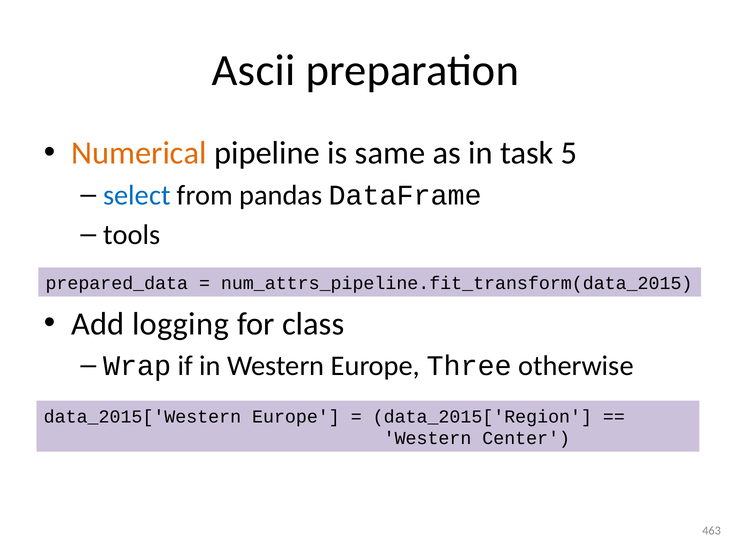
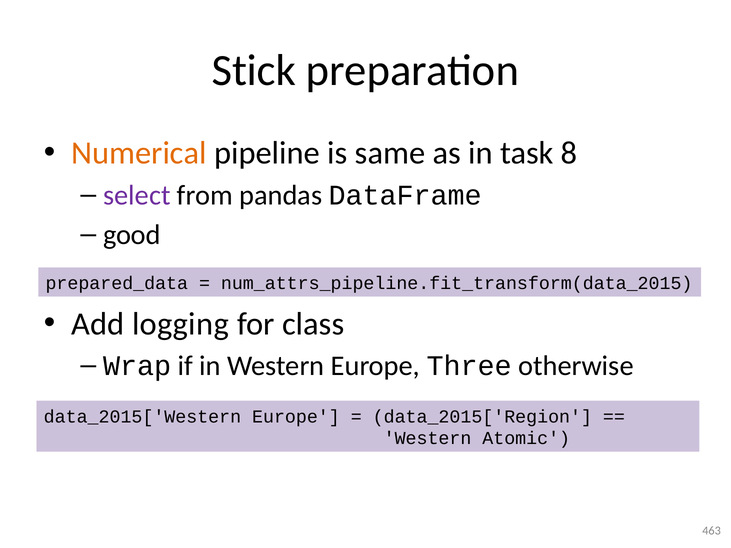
Ascii: Ascii -> Stick
5: 5 -> 8
select colour: blue -> purple
tools: tools -> good
Center: Center -> Atomic
